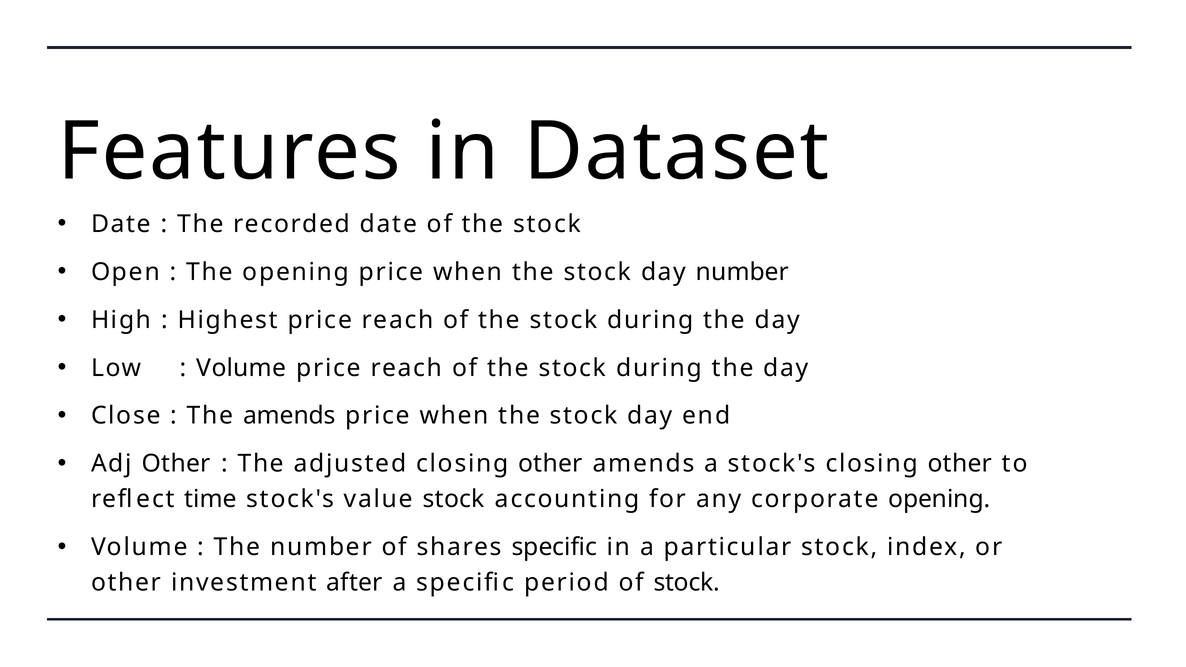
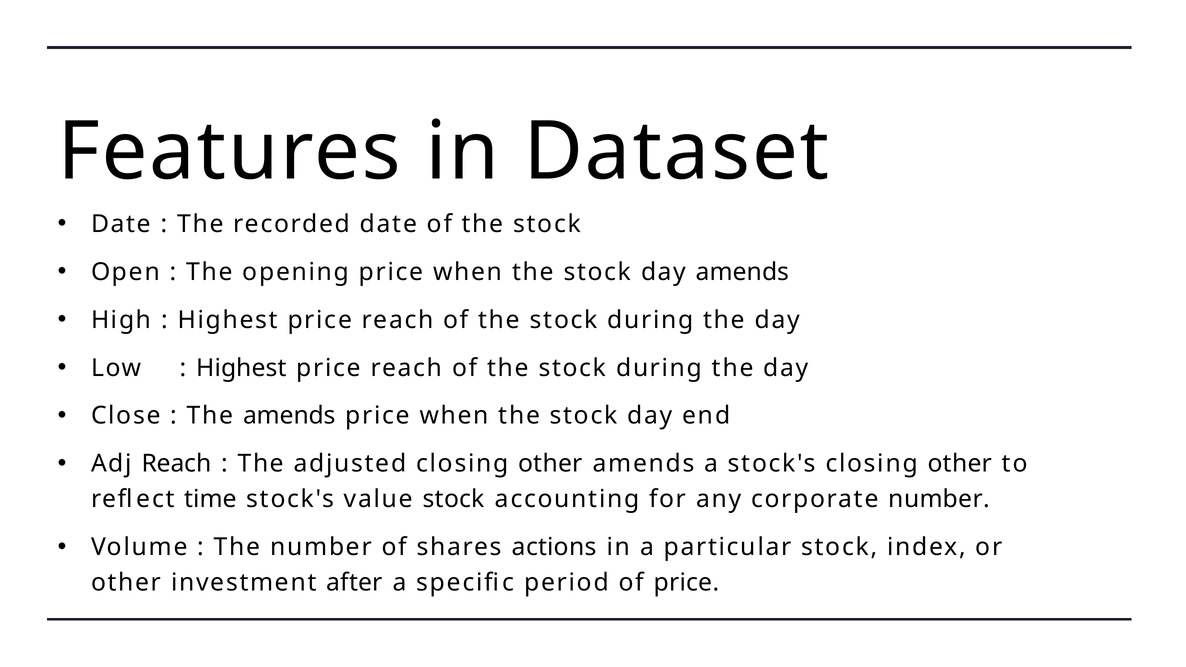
day number: number -> amends
Volume at (241, 368): Volume -> Highest
Adj Other: Other -> Reach
corporate opening: opening -> number
shares specific: specific -> actions
of stock: stock -> price
